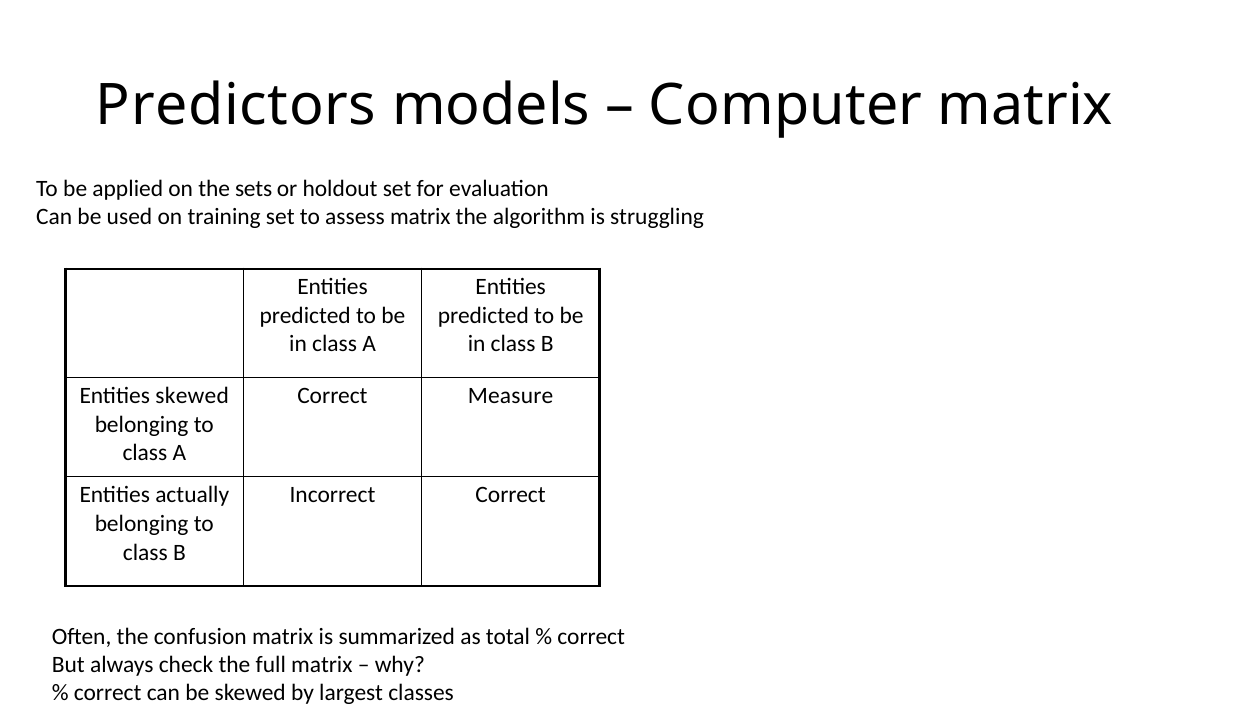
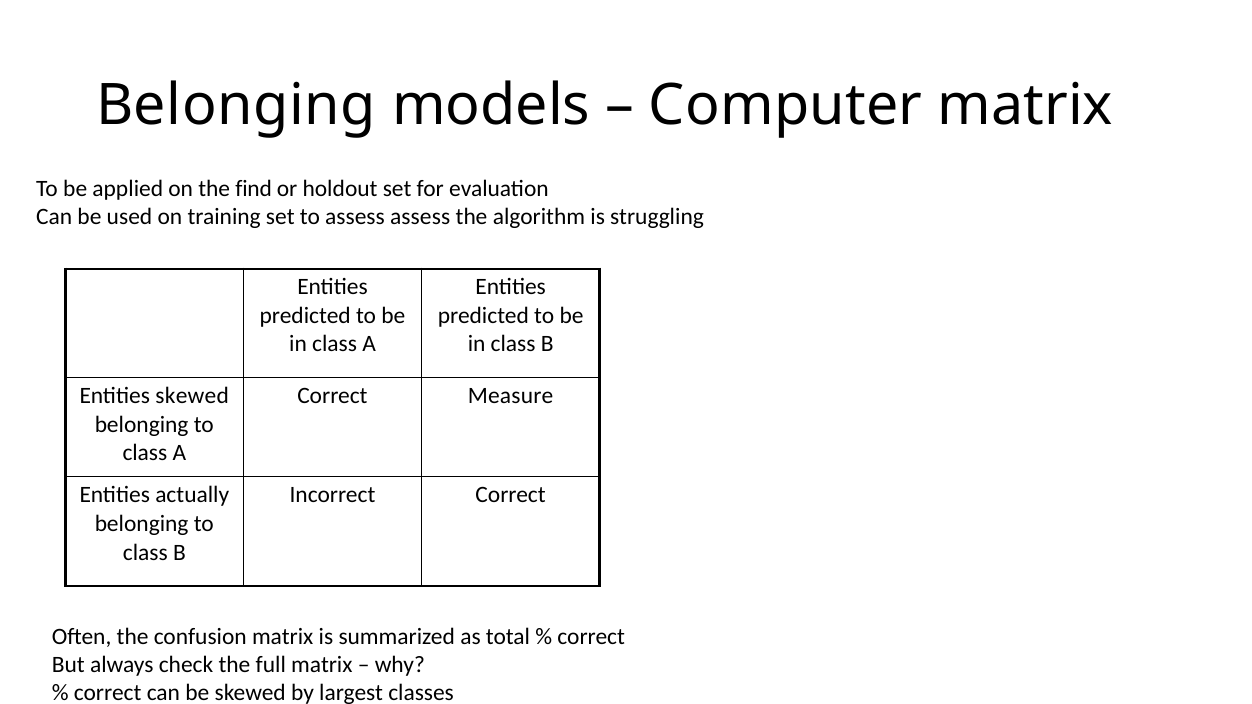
Predictors at (236, 105): Predictors -> Belonging
sets: sets -> find
assess matrix: matrix -> assess
